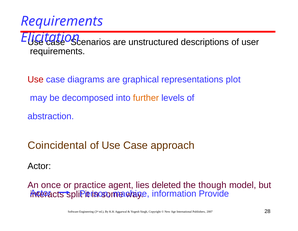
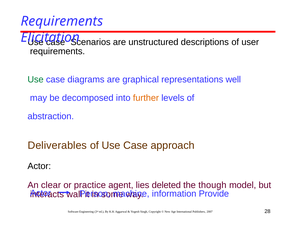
Use at (36, 79) colour: red -> green
plot: plot -> well
Coincidental: Coincidental -> Deliverables
once: once -> clear
split: split -> wall
